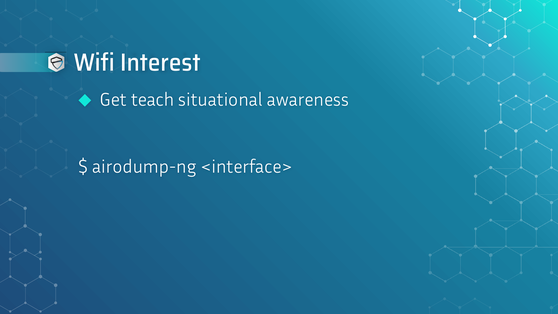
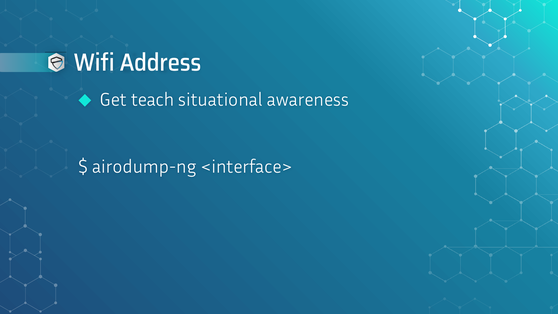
Interest: Interest -> Address
